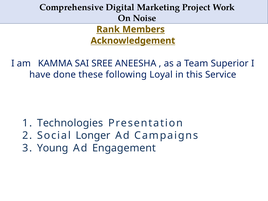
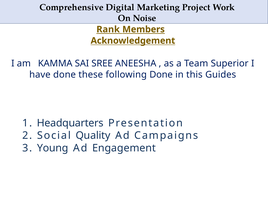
following Loyal: Loyal -> Done
Service: Service -> Guides
Technologies: Technologies -> Headquarters
Longer: Longer -> Quality
